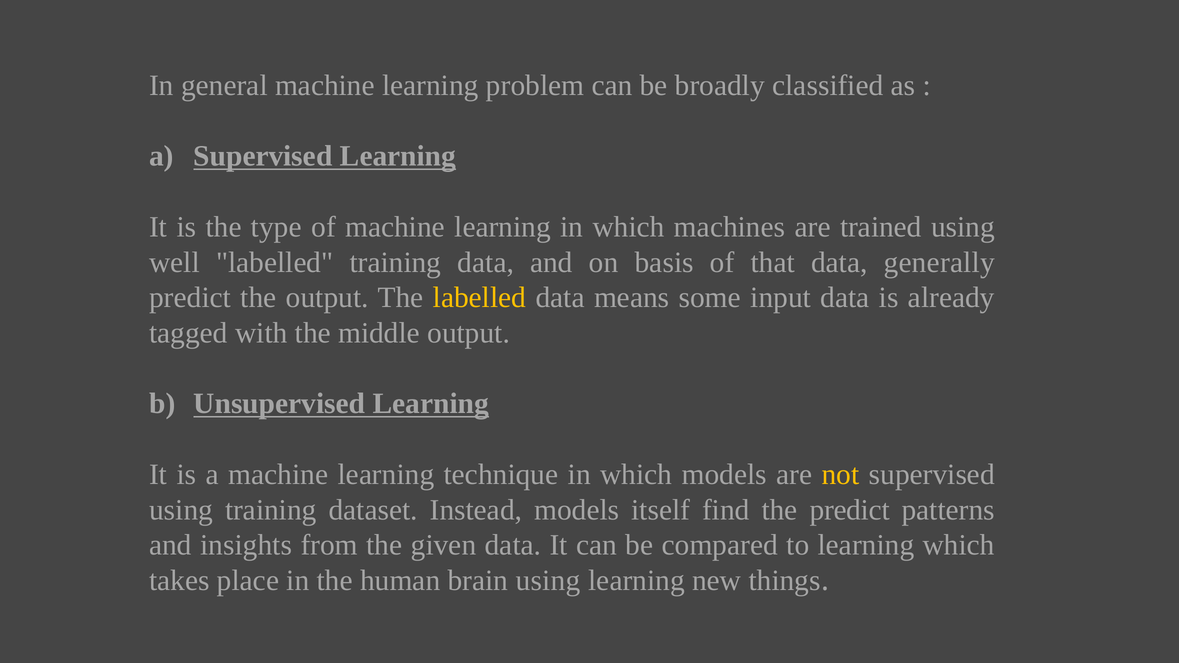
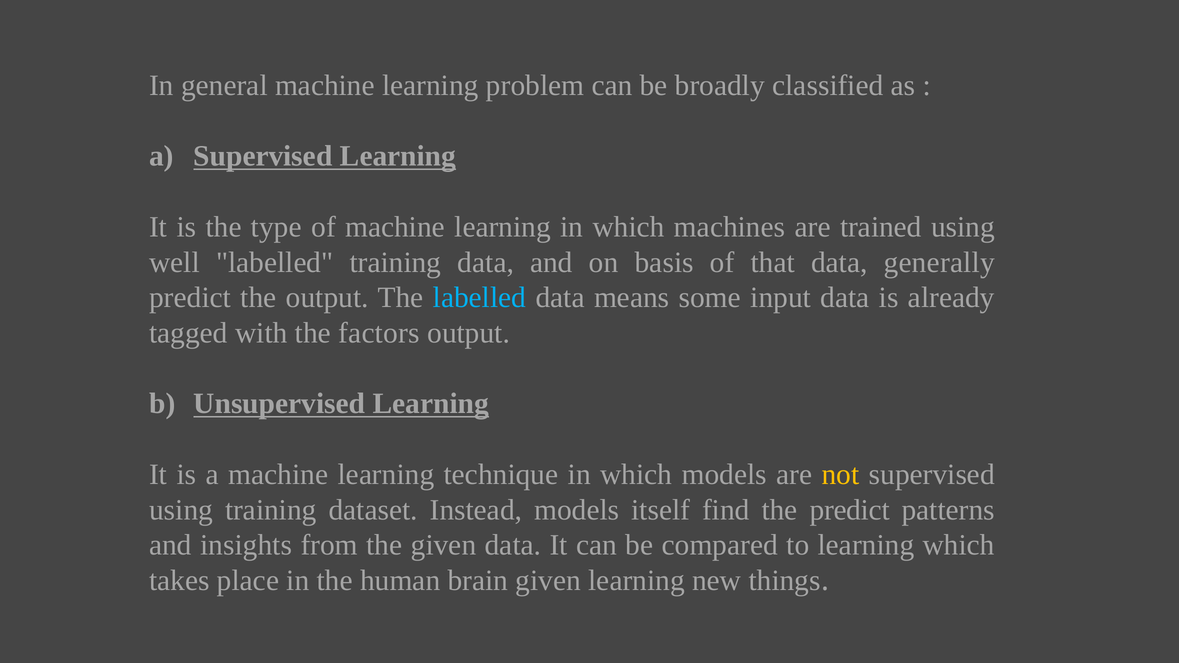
labelled at (480, 298) colour: yellow -> light blue
middle: middle -> factors
brain using: using -> given
